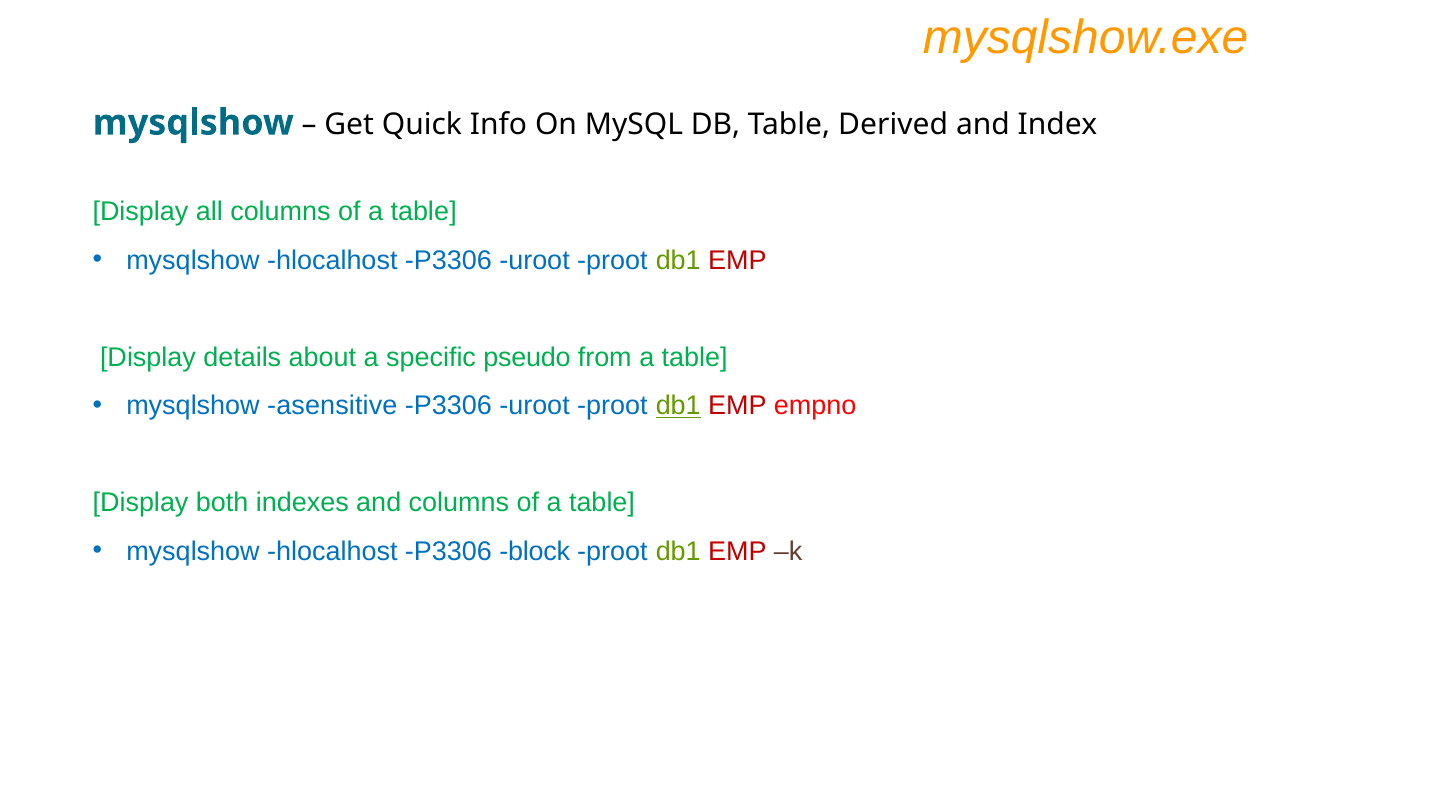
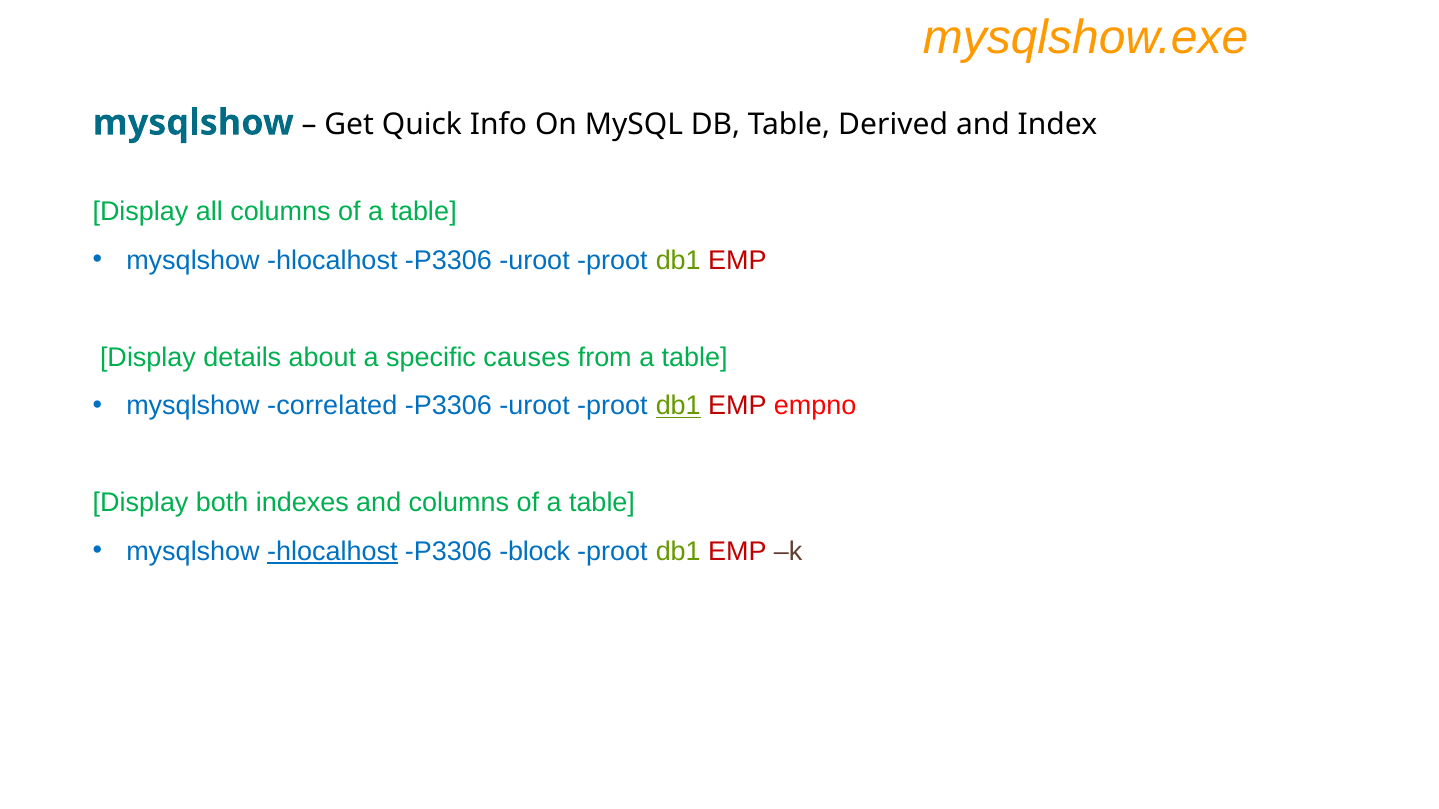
pseudo: pseudo -> causes
asensitive: asensitive -> correlated
hlocalhost at (332, 552) underline: none -> present
